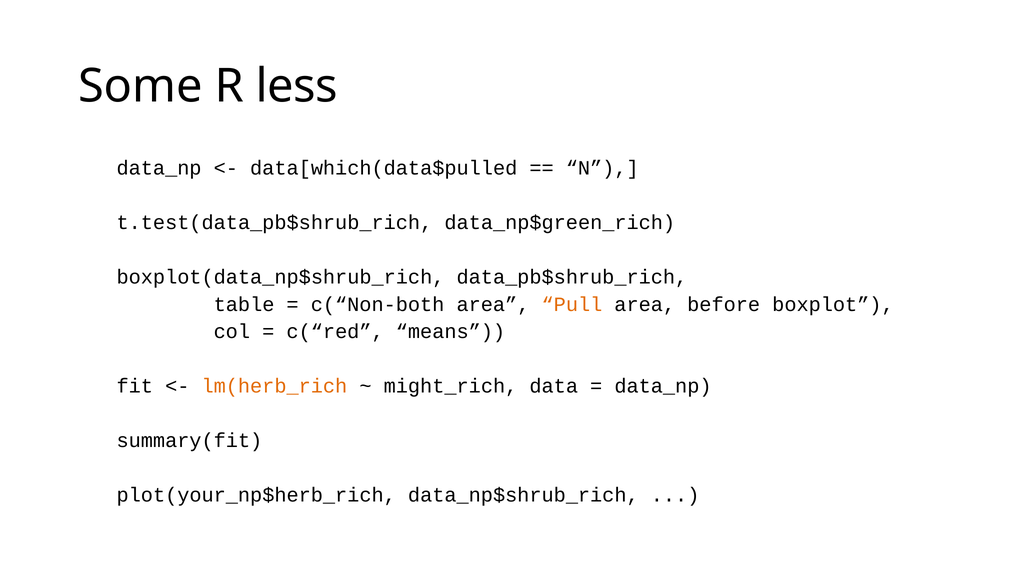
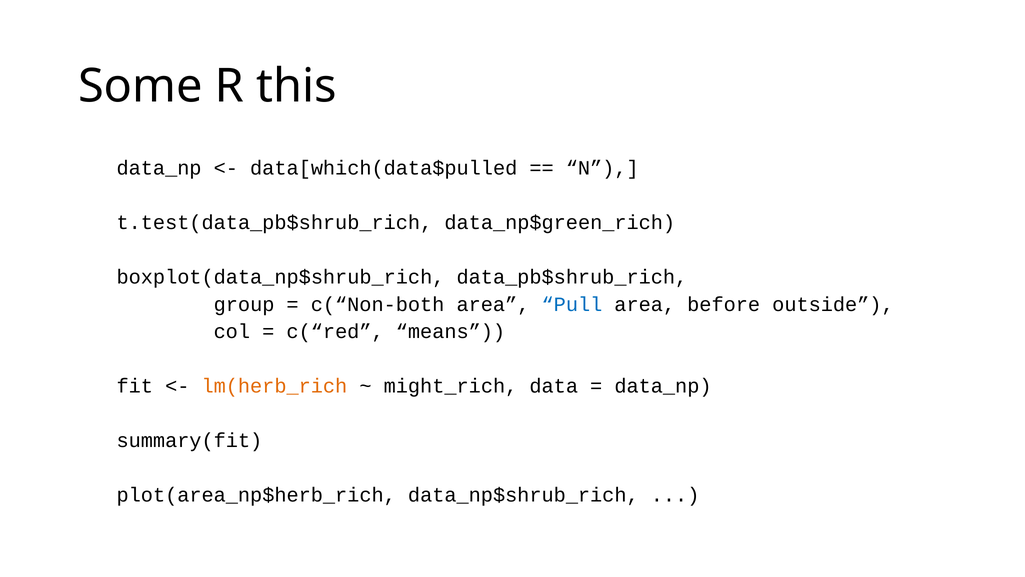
less: less -> this
table: table -> group
Pull colour: orange -> blue
boxplot: boxplot -> outside
plot(your_np$herb_rich: plot(your_np$herb_rich -> plot(area_np$herb_rich
